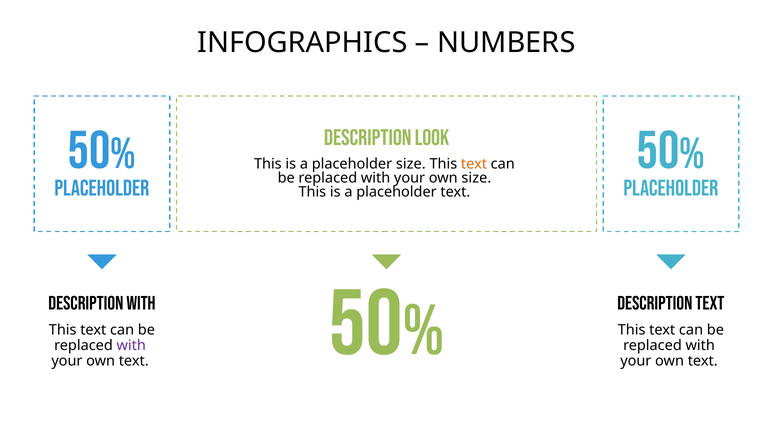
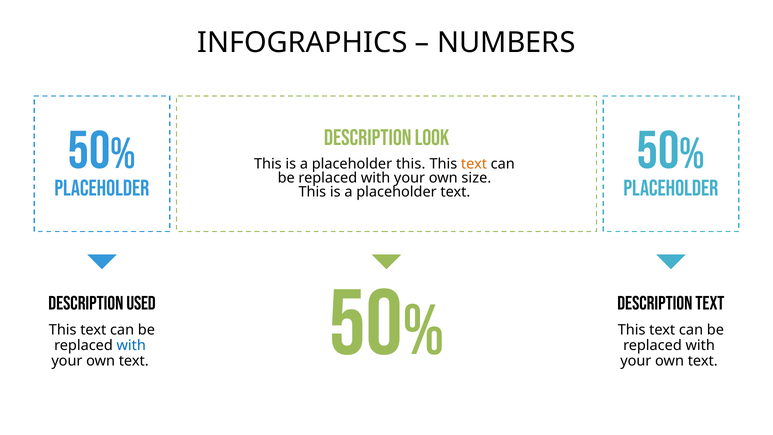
placeholder size: size -> this
DESCRIPTION WITH: WITH -> USED
with at (131, 345) colour: purple -> blue
